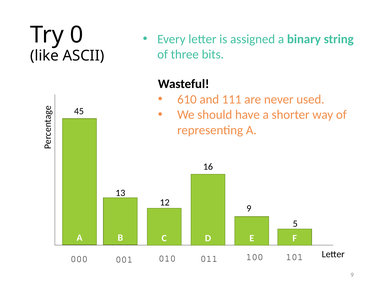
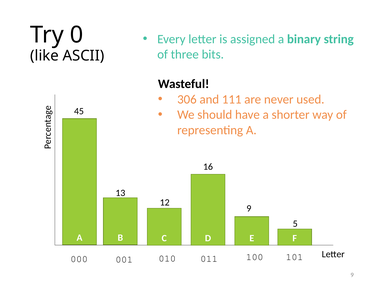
610: 610 -> 306
